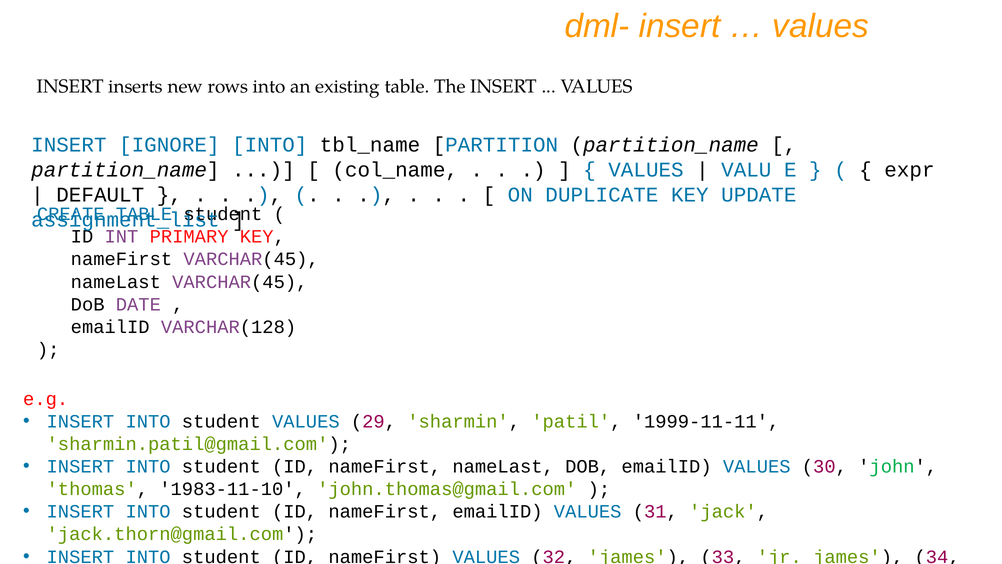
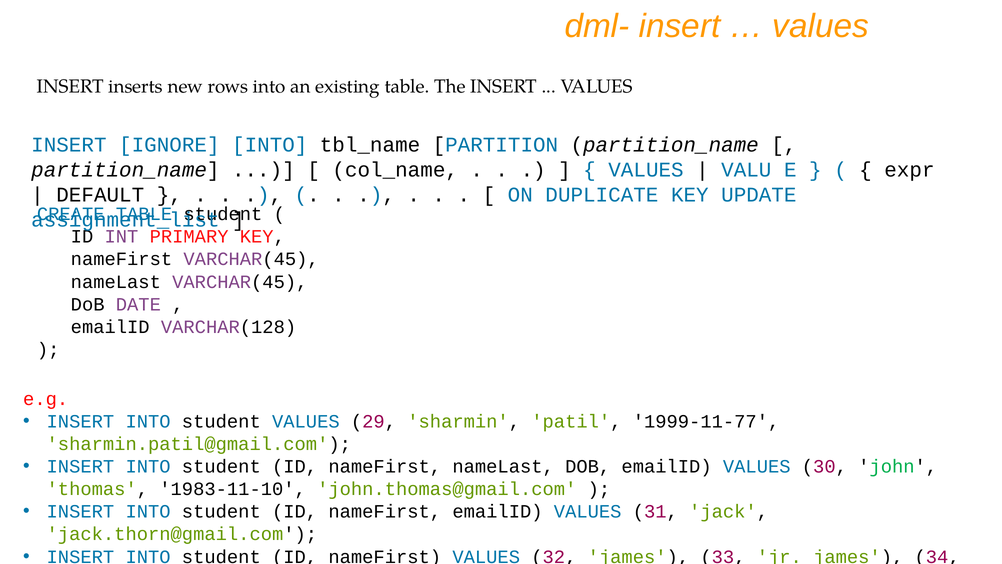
1999-11-11: 1999-11-11 -> 1999-11-77
